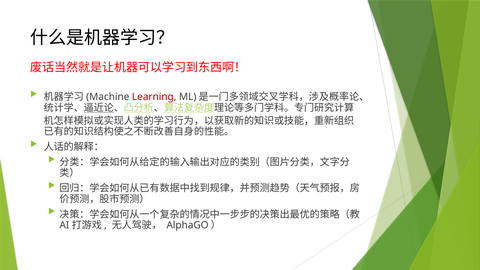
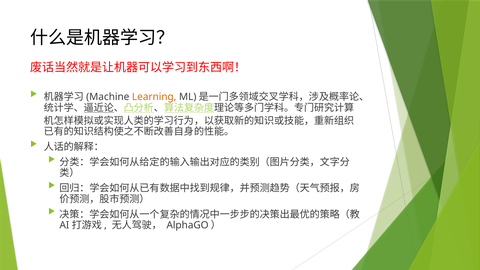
Learning colour: red -> orange
